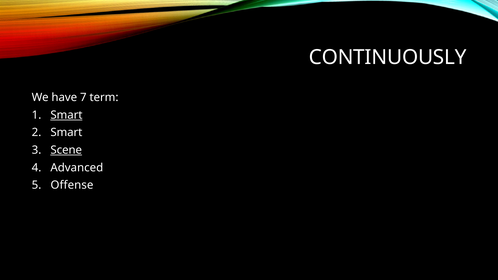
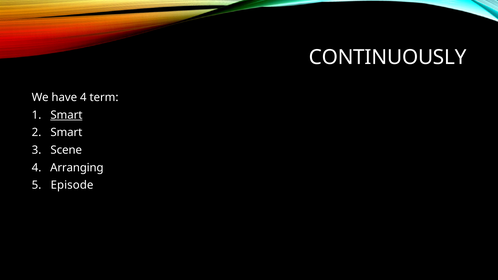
have 7: 7 -> 4
Scene underline: present -> none
Advanced: Advanced -> Arranging
Offense: Offense -> Episode
